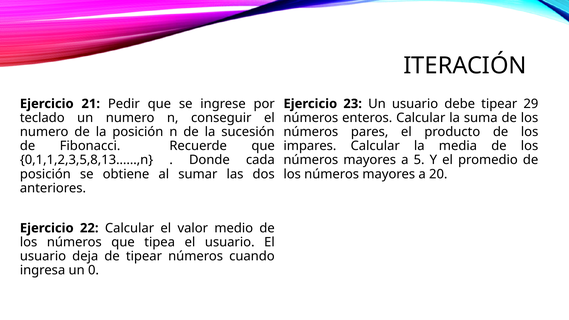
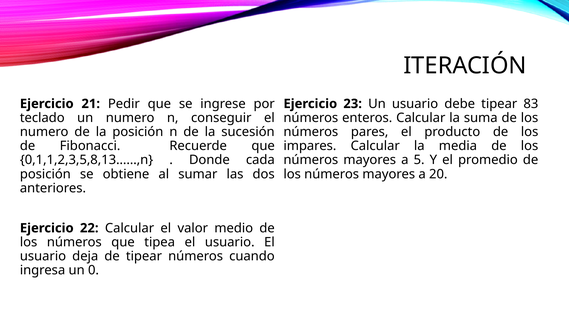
29: 29 -> 83
